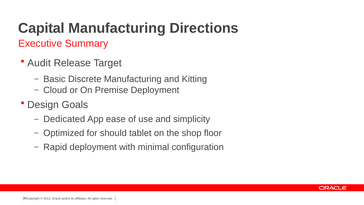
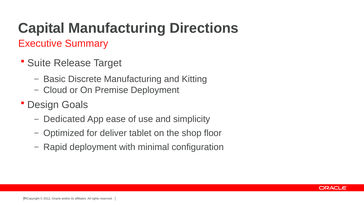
Audit: Audit -> Suite
should: should -> deliver
